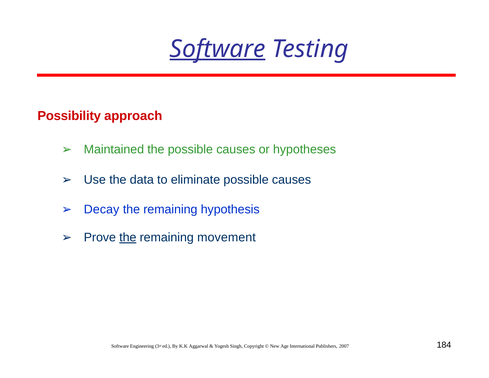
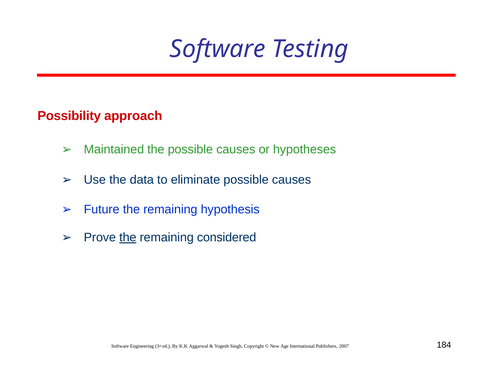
Software at (218, 49) underline: present -> none
Decay: Decay -> Future
movement: movement -> considered
